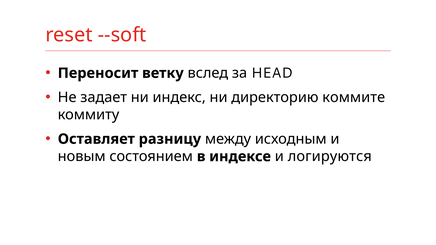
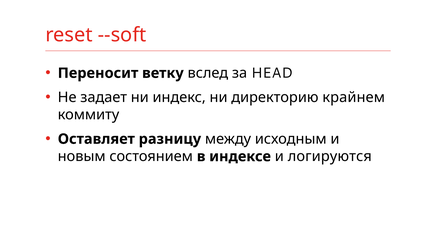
коммите: коммите -> крайнем
